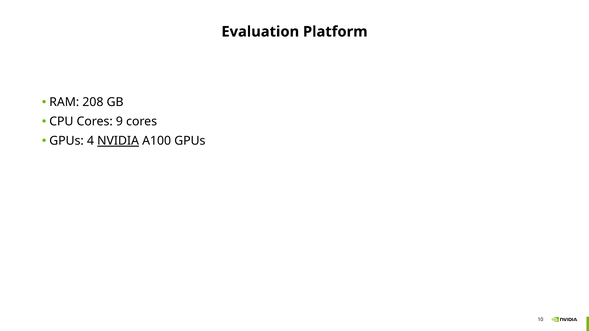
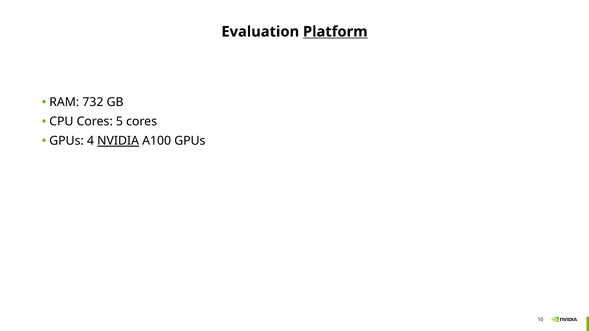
Platform underline: none -> present
208: 208 -> 732
9: 9 -> 5
